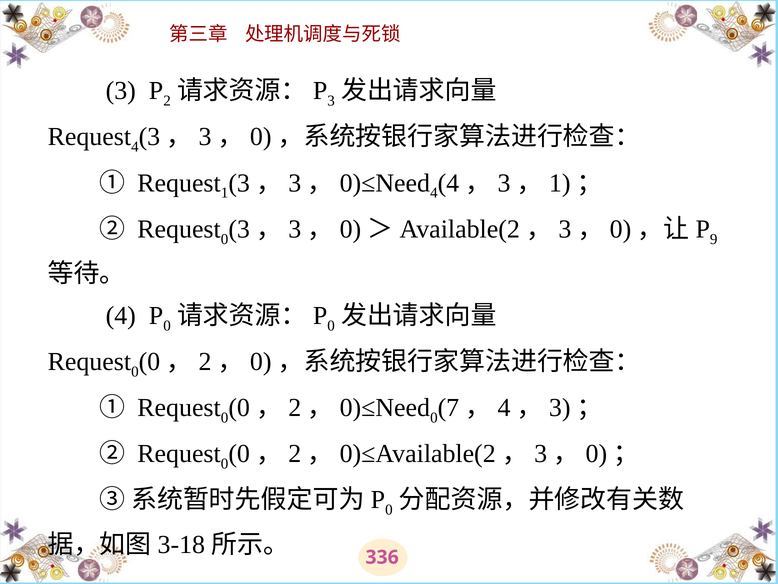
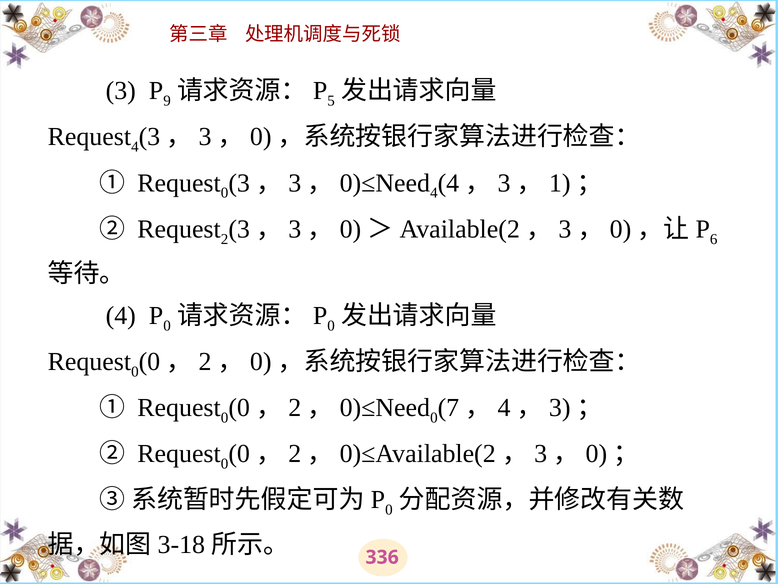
2: 2 -> 9
3 at (331, 101): 3 -> 5
1 at (225, 193): 1 -> 0
0 at (225, 239): 0 -> 2
9: 9 -> 6
